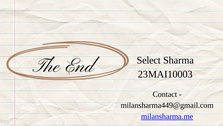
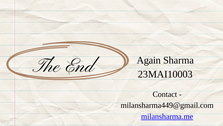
Select: Select -> Again
